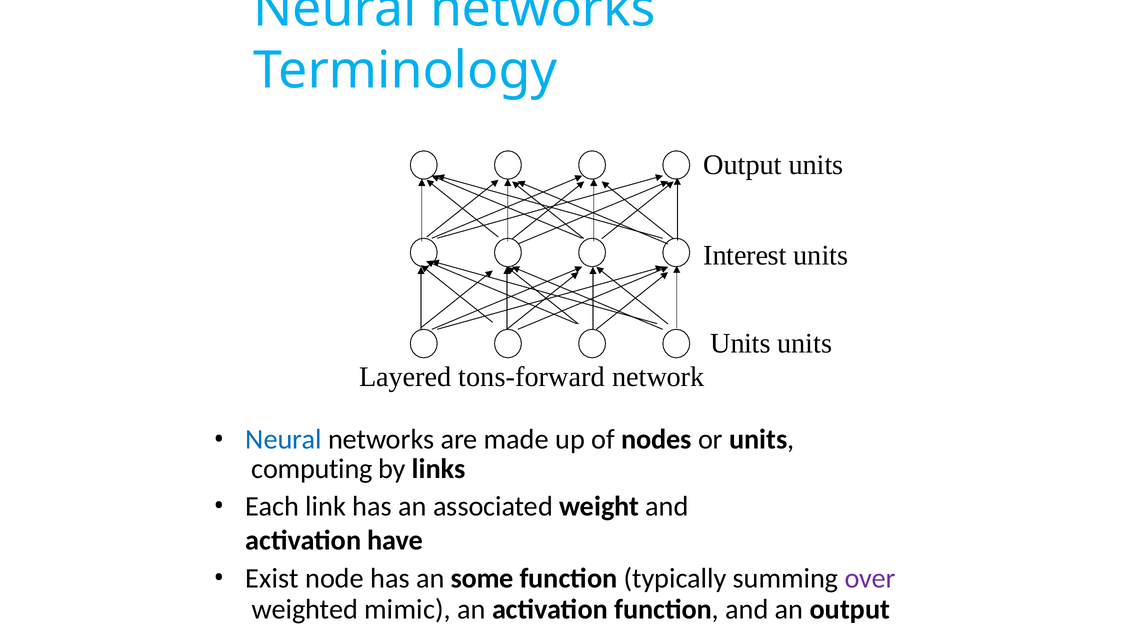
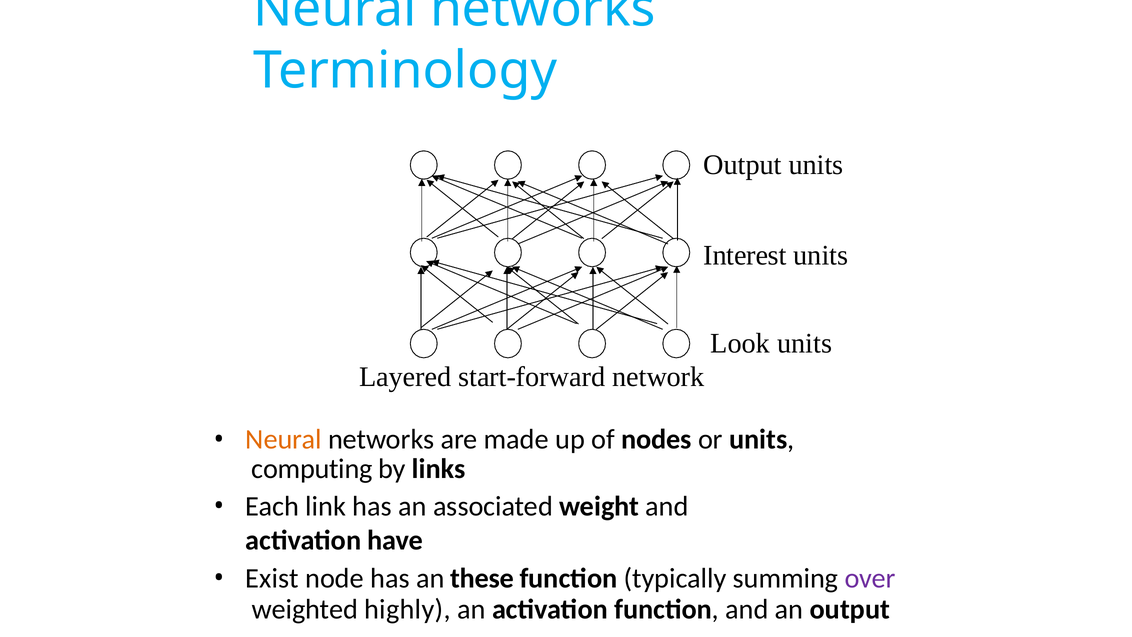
Units at (740, 343): Units -> Look
tons-forward: tons-forward -> start-forward
Neural at (284, 439) colour: blue -> orange
some: some -> these
mimic: mimic -> highly
